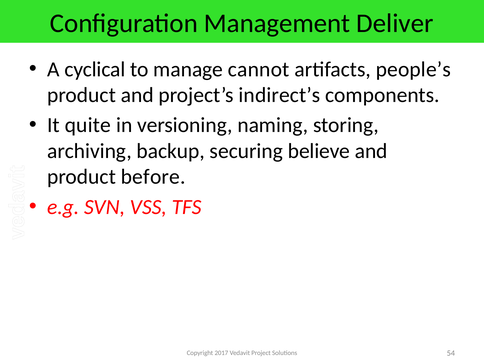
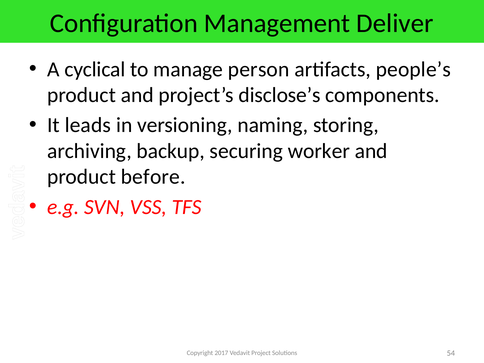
cannot: cannot -> person
indirect’s: indirect’s -> disclose’s
quite: quite -> leads
believe: believe -> worker
